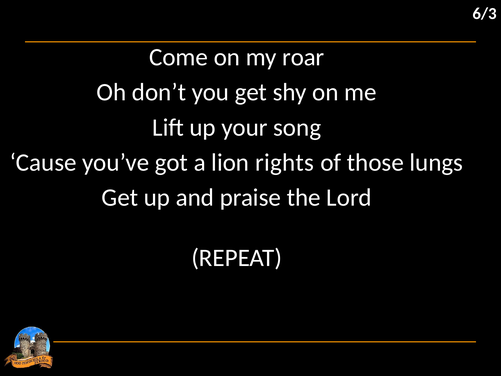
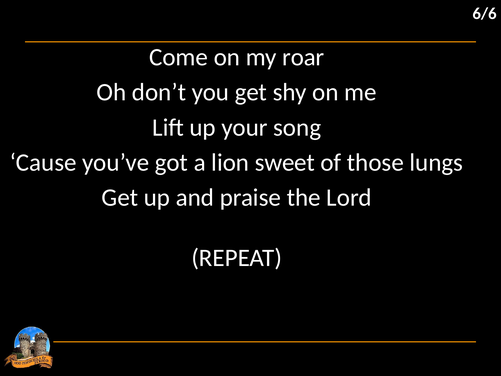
6/3: 6/3 -> 6/6
rights: rights -> sweet
